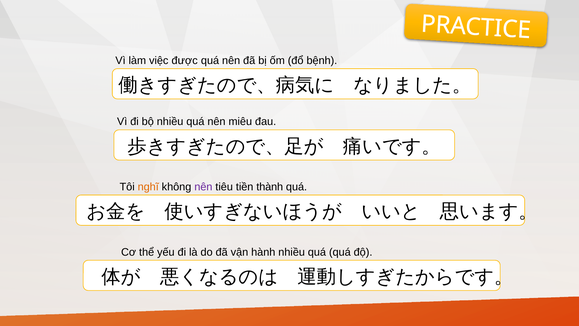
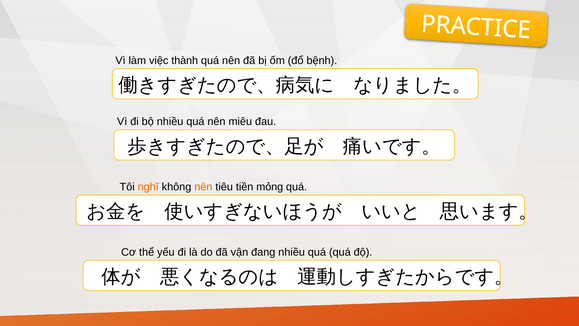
được: được -> thành
nên at (203, 187) colour: purple -> orange
thành: thành -> mỏng
hành: hành -> đang
